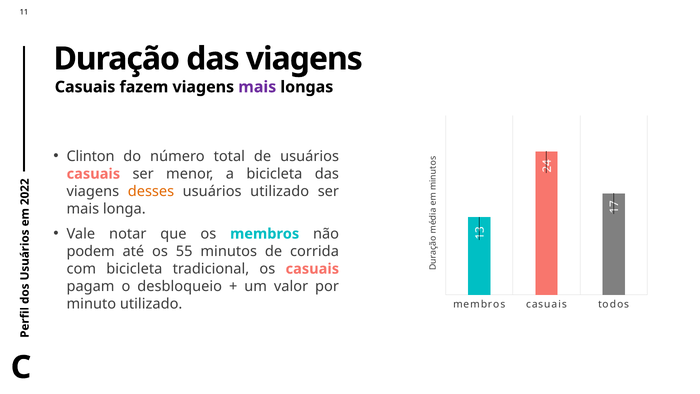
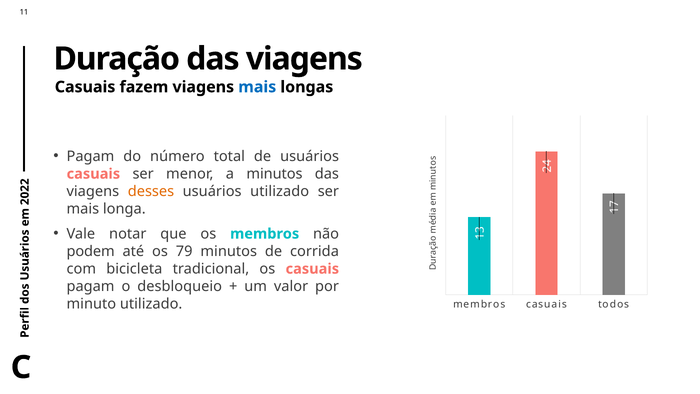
mais at (257, 87) colour: purple -> blue
Clinton at (91, 156): Clinton -> Pagam
a bicicleta: bicicleta -> minutos
55: 55 -> 79
